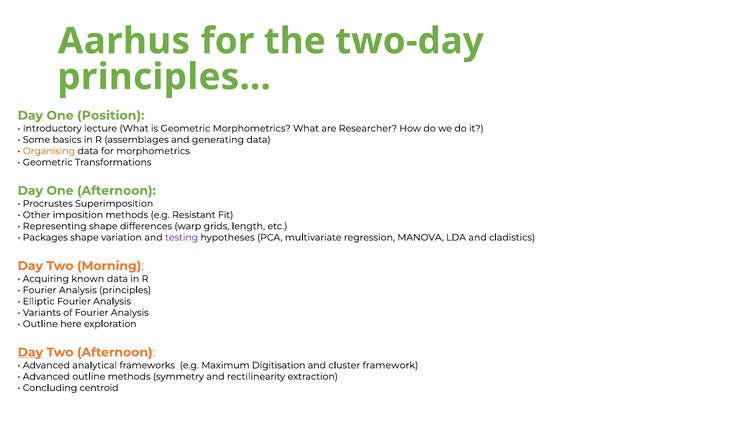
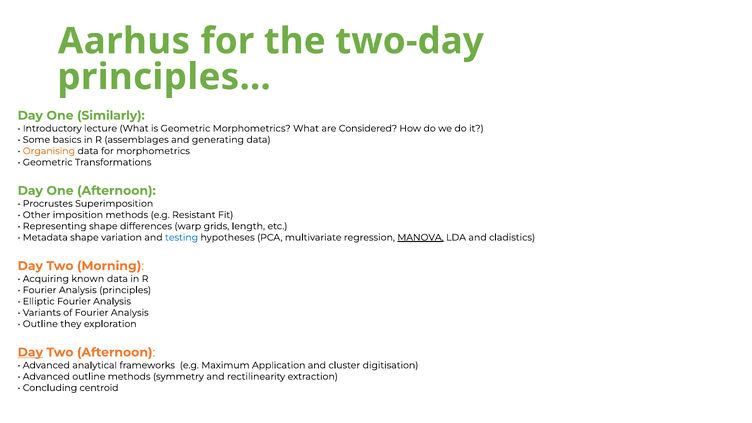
Position: Position -> Similarly
Researcher: Researcher -> Considered
Packages: Packages -> Metadata
testing colour: purple -> blue
MANOVA underline: none -> present
here: here -> they
Digitisation: Digitisation -> Application
framework: framework -> digitisation
